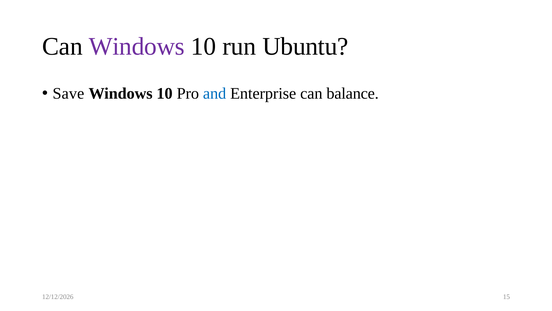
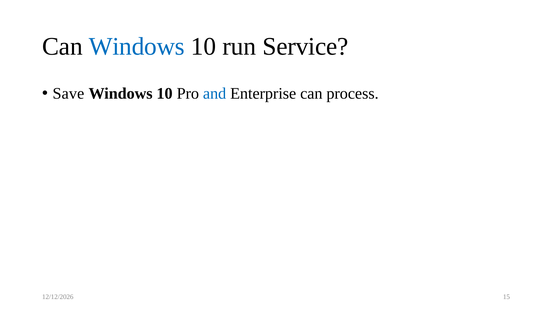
Windows at (137, 46) colour: purple -> blue
Ubuntu: Ubuntu -> Service
balance: balance -> process
